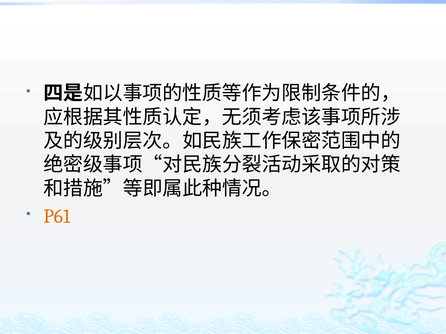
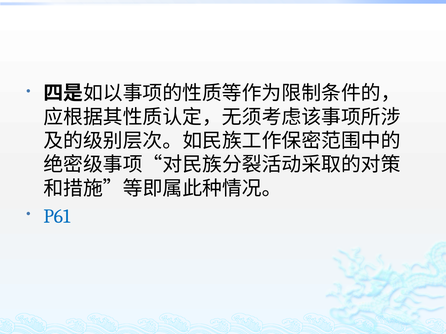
P61 colour: orange -> blue
